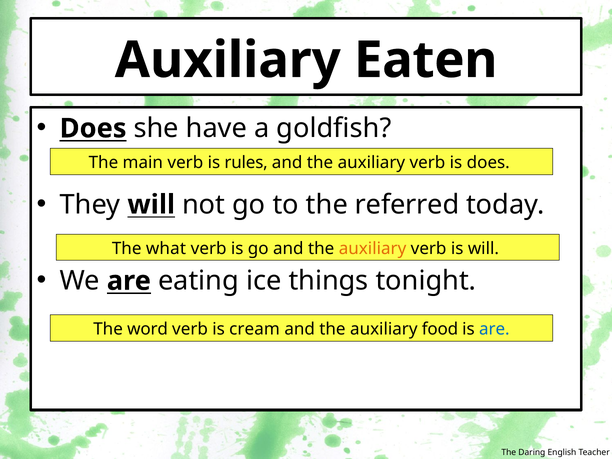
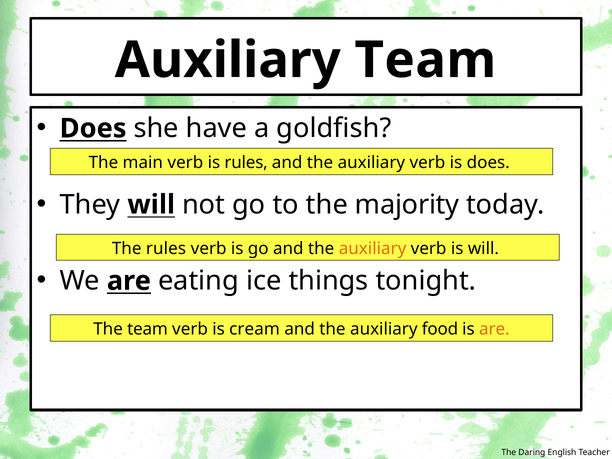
Auxiliary Eaten: Eaten -> Team
referred: referred -> majority
The what: what -> rules
The word: word -> team
are at (494, 329) colour: blue -> orange
